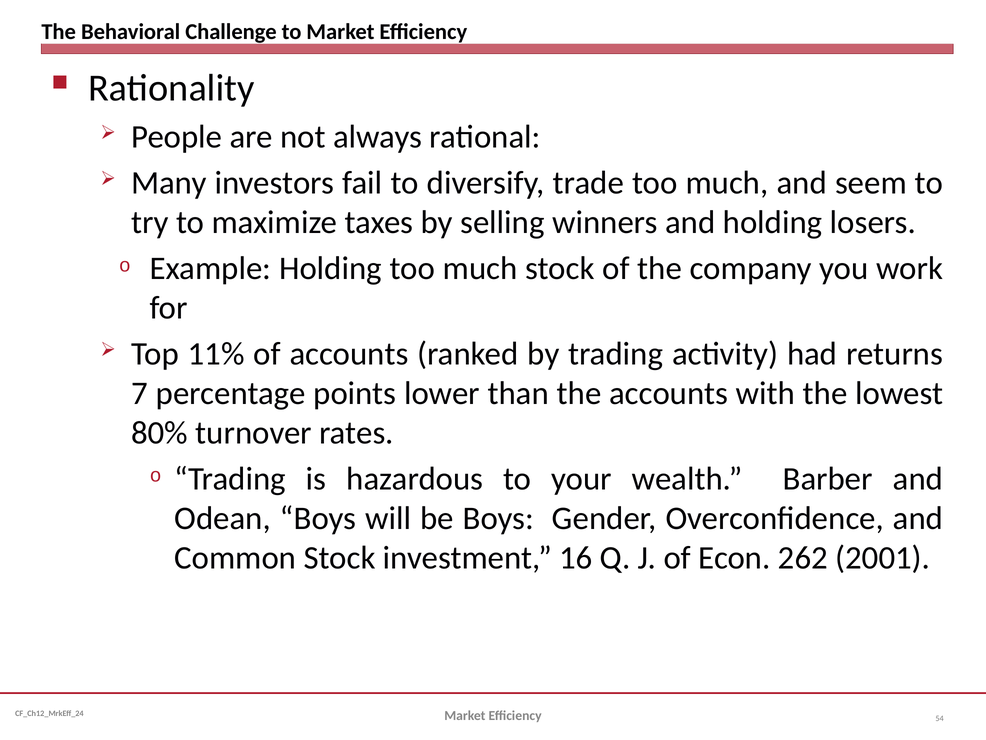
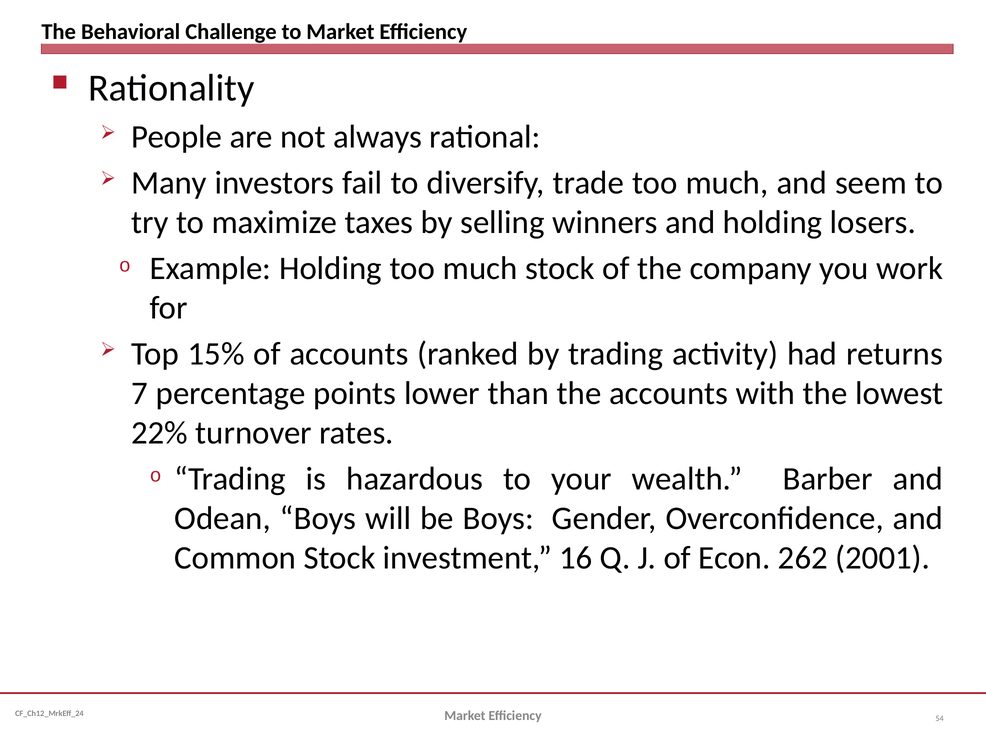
11%: 11% -> 15%
80%: 80% -> 22%
